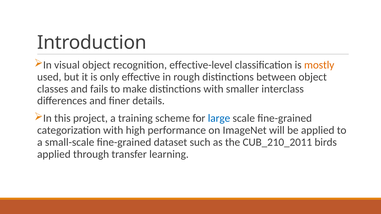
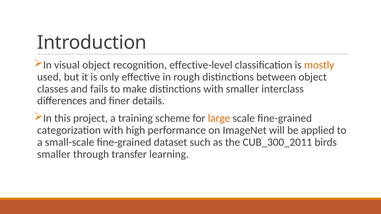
large colour: blue -> orange
CUB_210_2011: CUB_210_2011 -> CUB_300_2011
applied at (54, 154): applied -> smaller
